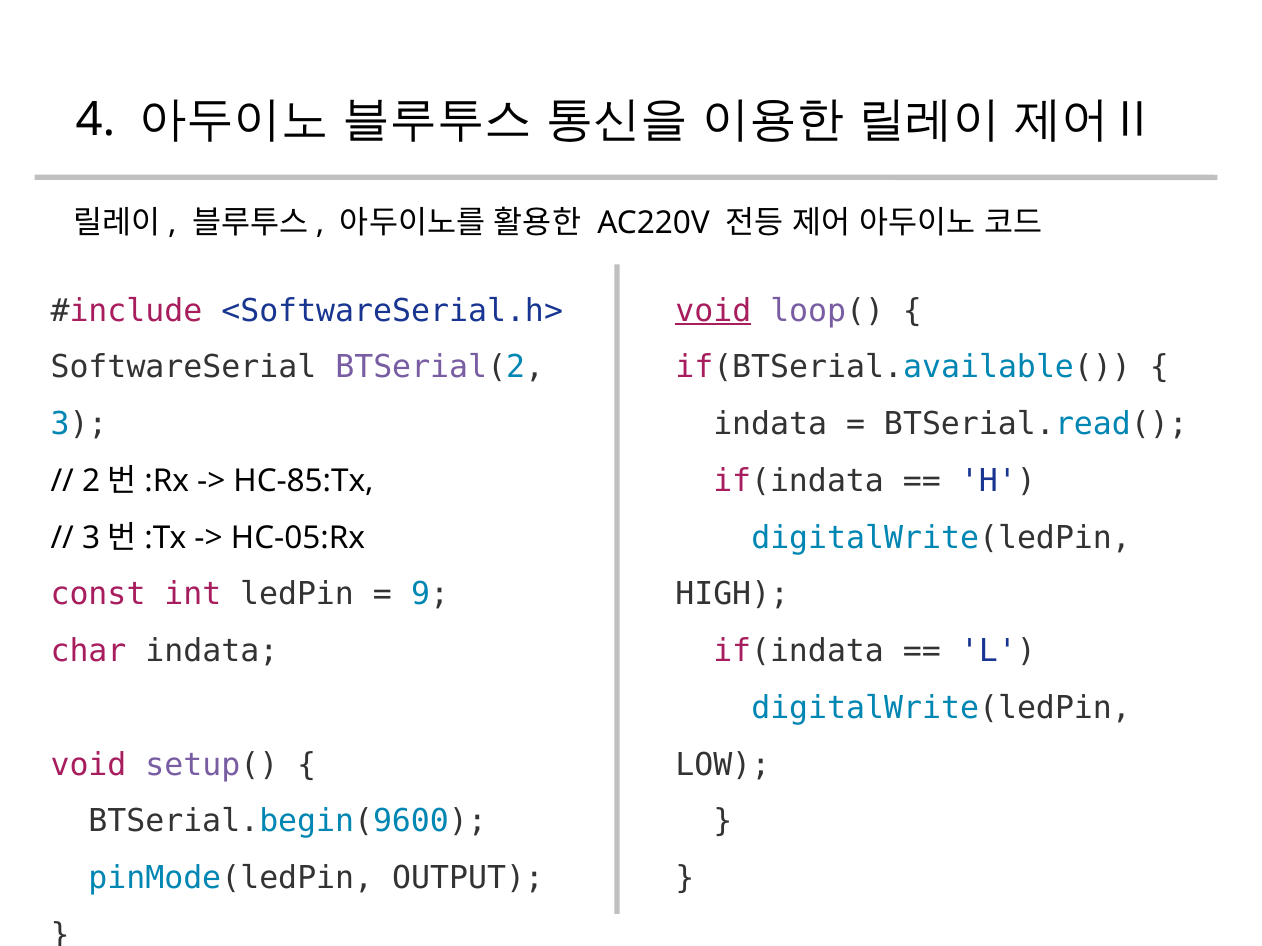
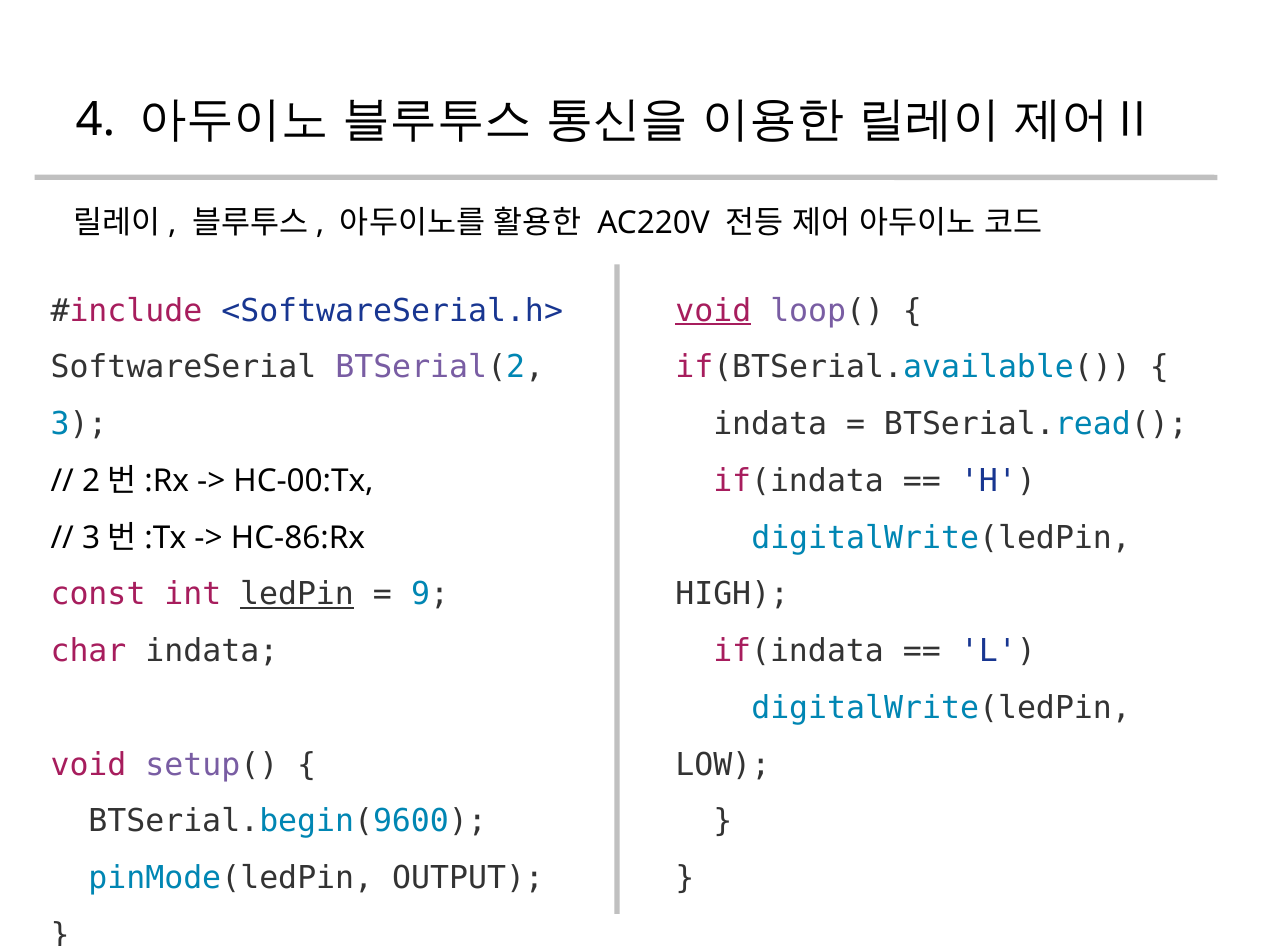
HC-85:Tx: HC-85:Tx -> HC-00:Tx
HC-05:Rx: HC-05:Rx -> HC-86:Rx
ledPin underline: none -> present
